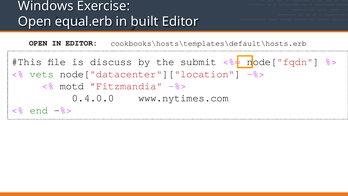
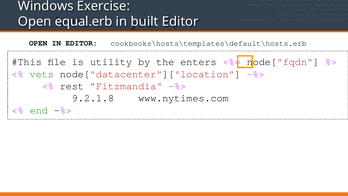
discuss: discuss -> utility
submit: submit -> enters
motd: motd -> rest
0.4.0.0: 0.4.0.0 -> 9.2.1.8
